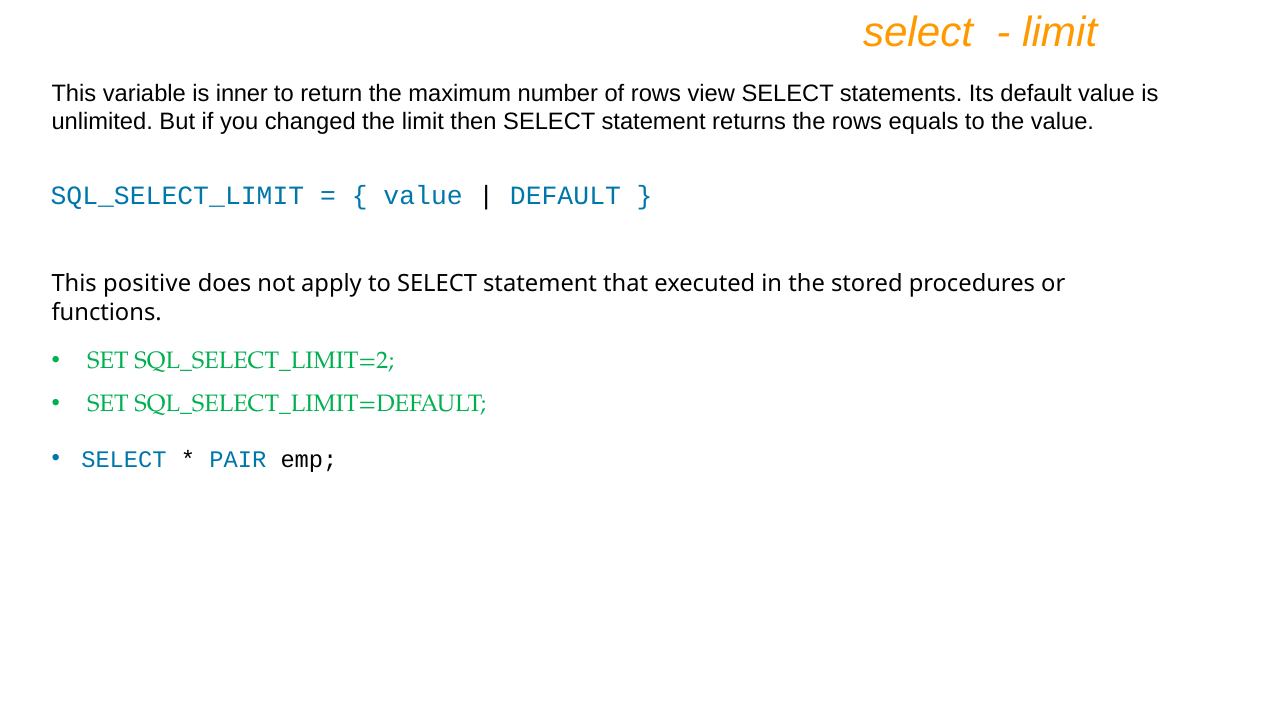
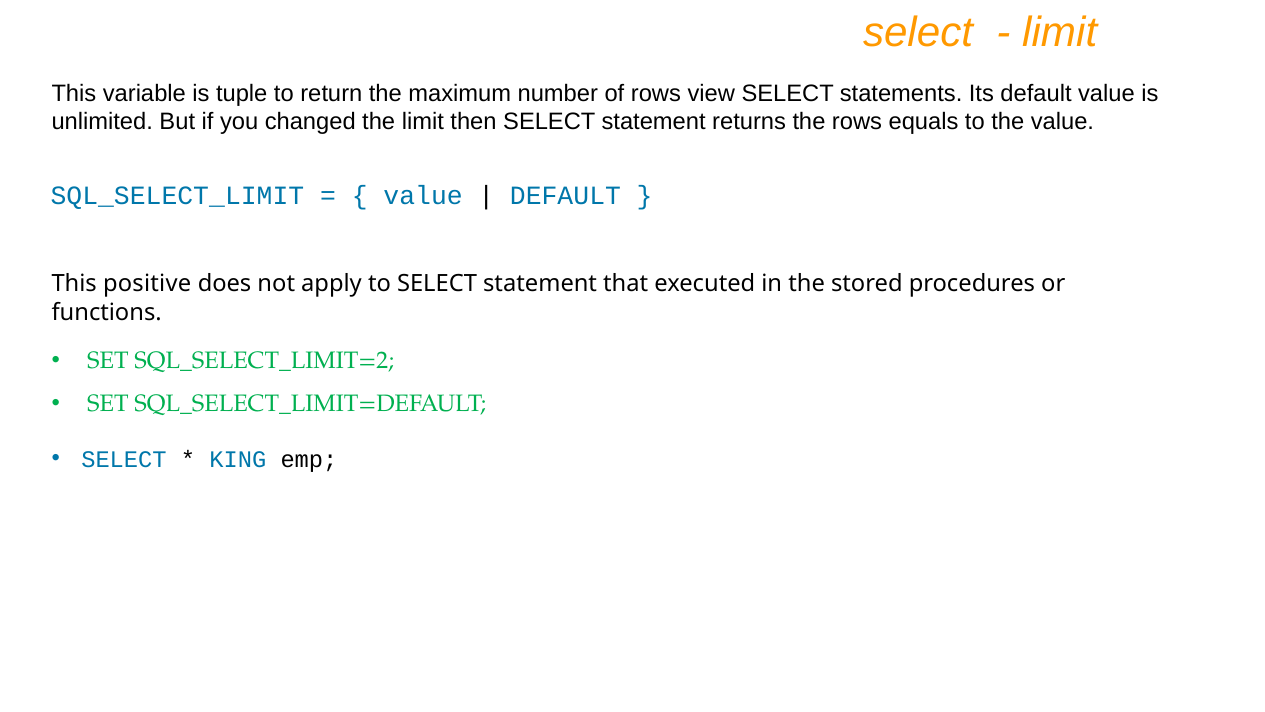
inner: inner -> tuple
PAIR: PAIR -> KING
